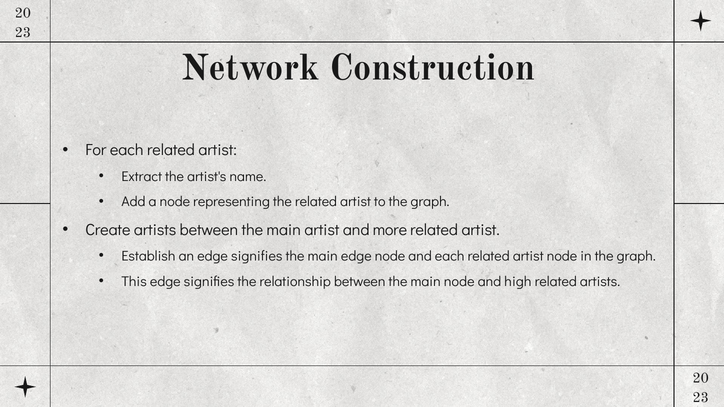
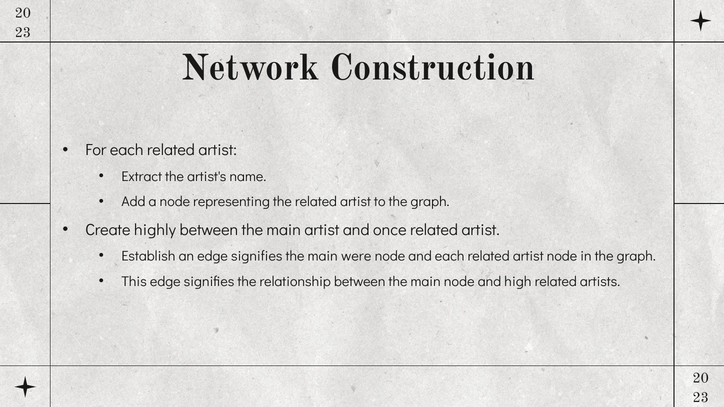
Create artists: artists -> highly
more: more -> once
main edge: edge -> were
